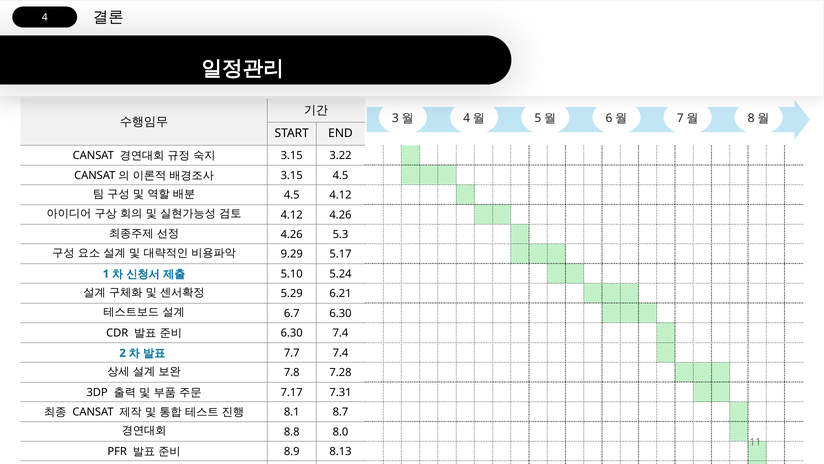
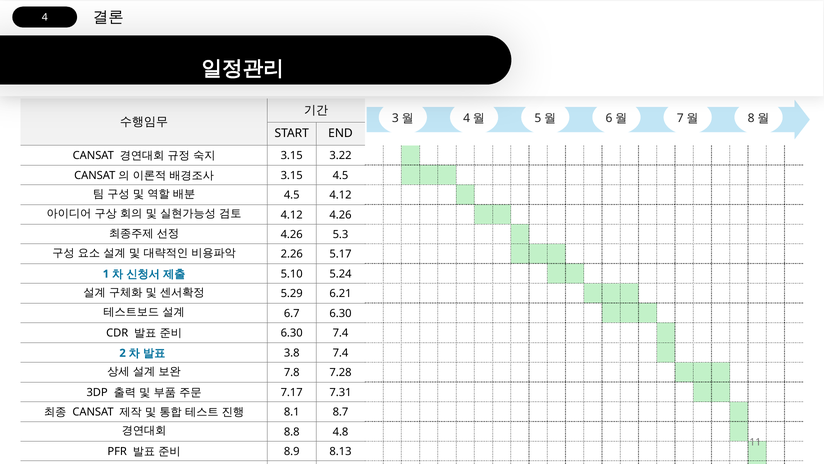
9.29: 9.29 -> 2.26
7.7: 7.7 -> 3.8
8.0: 8.0 -> 4.8
